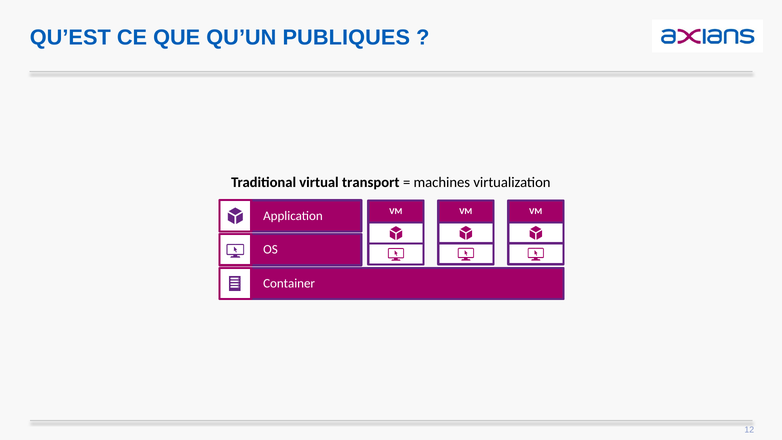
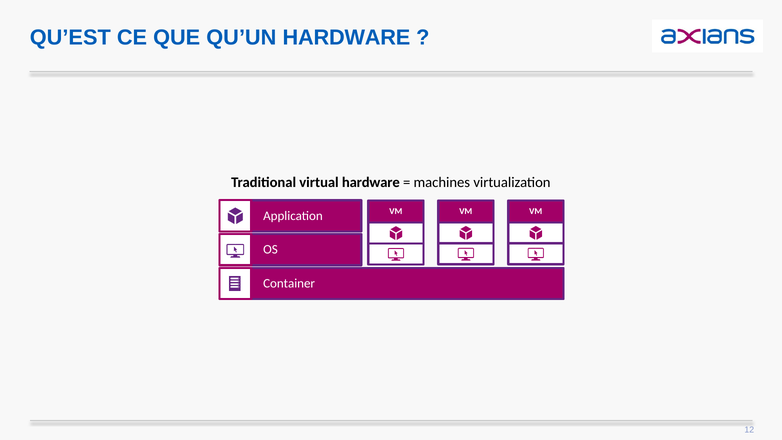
QU’UN PUBLIQUES: PUBLIQUES -> HARDWARE
virtual transport: transport -> hardware
